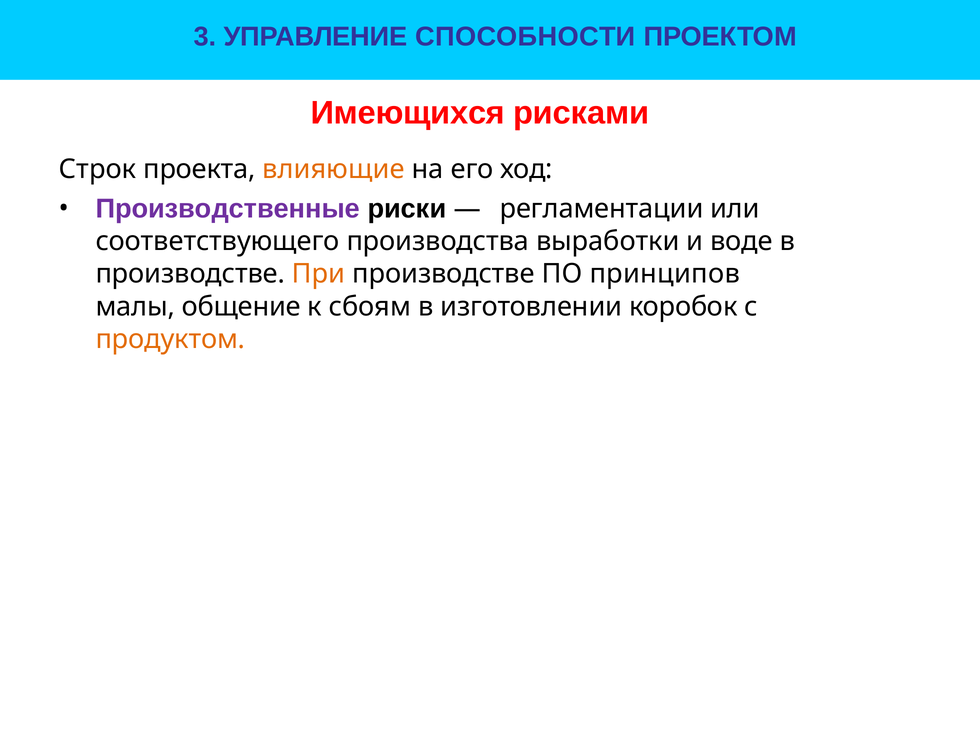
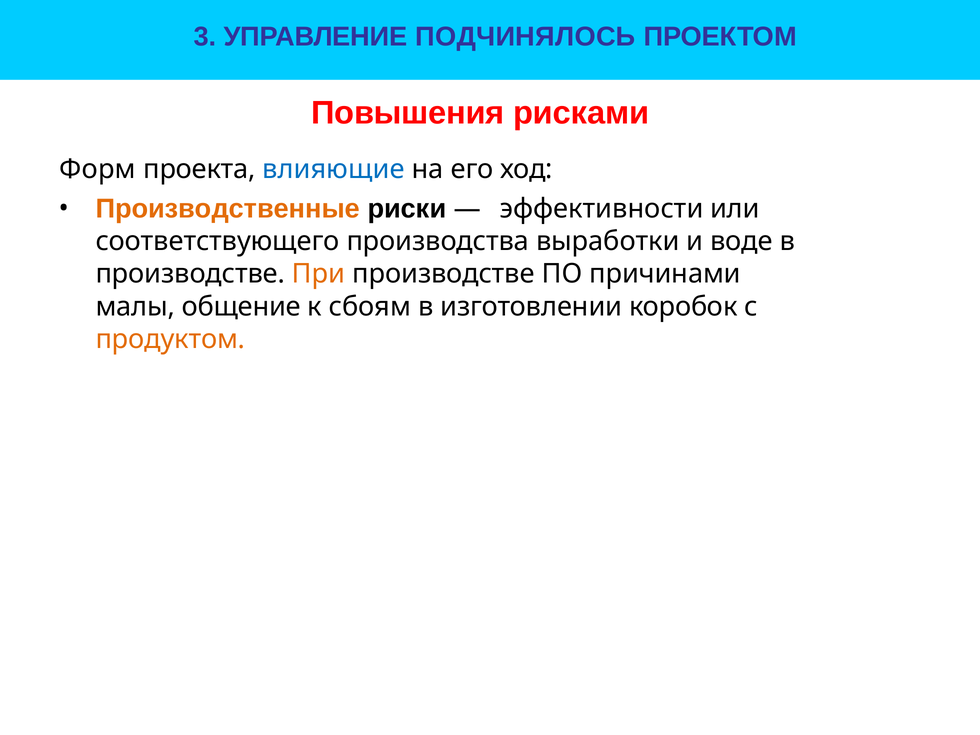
СПОСОБНОСТИ: СПОСОБНОСТИ -> ПОДЧИНЯЛОСЬ
Имеющихся: Имеющихся -> Повышения
Строк: Строк -> Форм
влияющие colour: orange -> blue
Производственные colour: purple -> orange
регламентации: регламентации -> эффективности
принципов: принципов -> причинами
